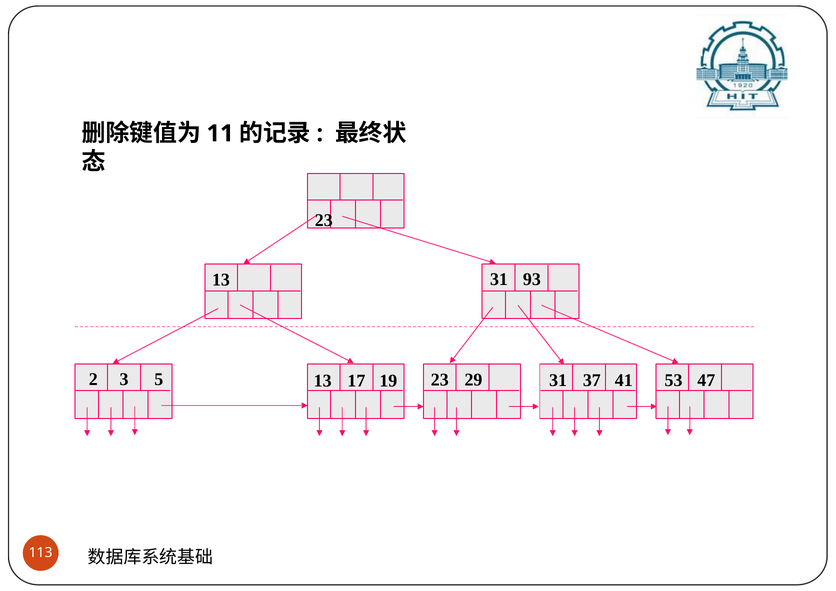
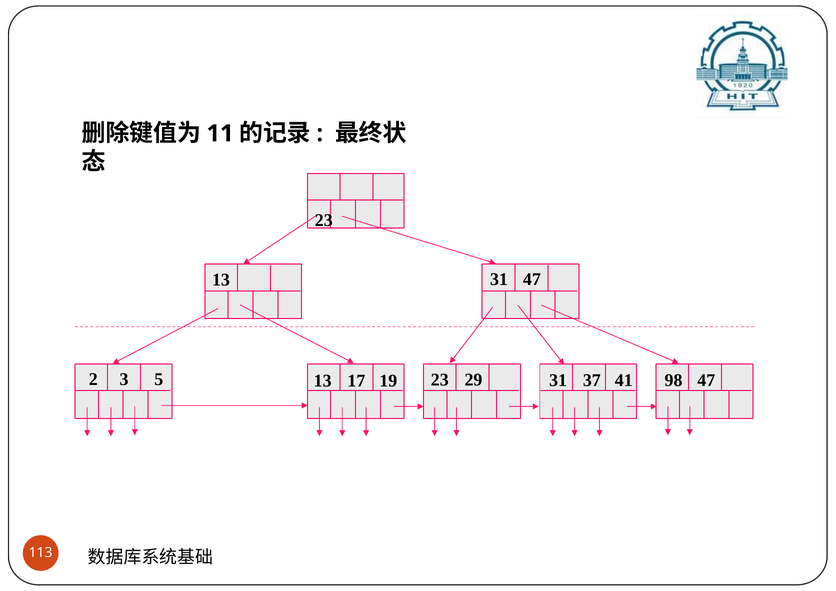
31 93: 93 -> 47
53: 53 -> 98
